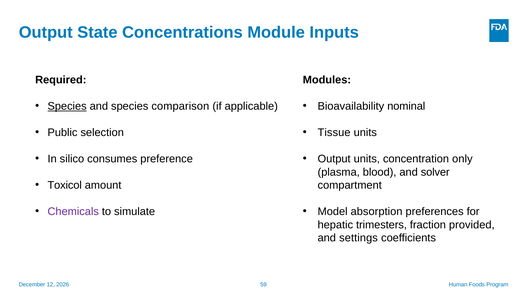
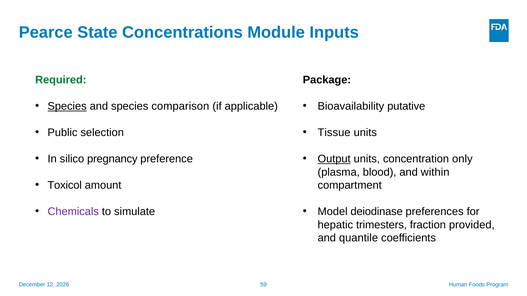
Output at (46, 33): Output -> Pearce
Required colour: black -> green
Modules: Modules -> Package
nominal: nominal -> putative
consumes: consumes -> pregnancy
Output at (334, 159) underline: none -> present
solver: solver -> within
absorption: absorption -> deiodinase
settings: settings -> quantile
